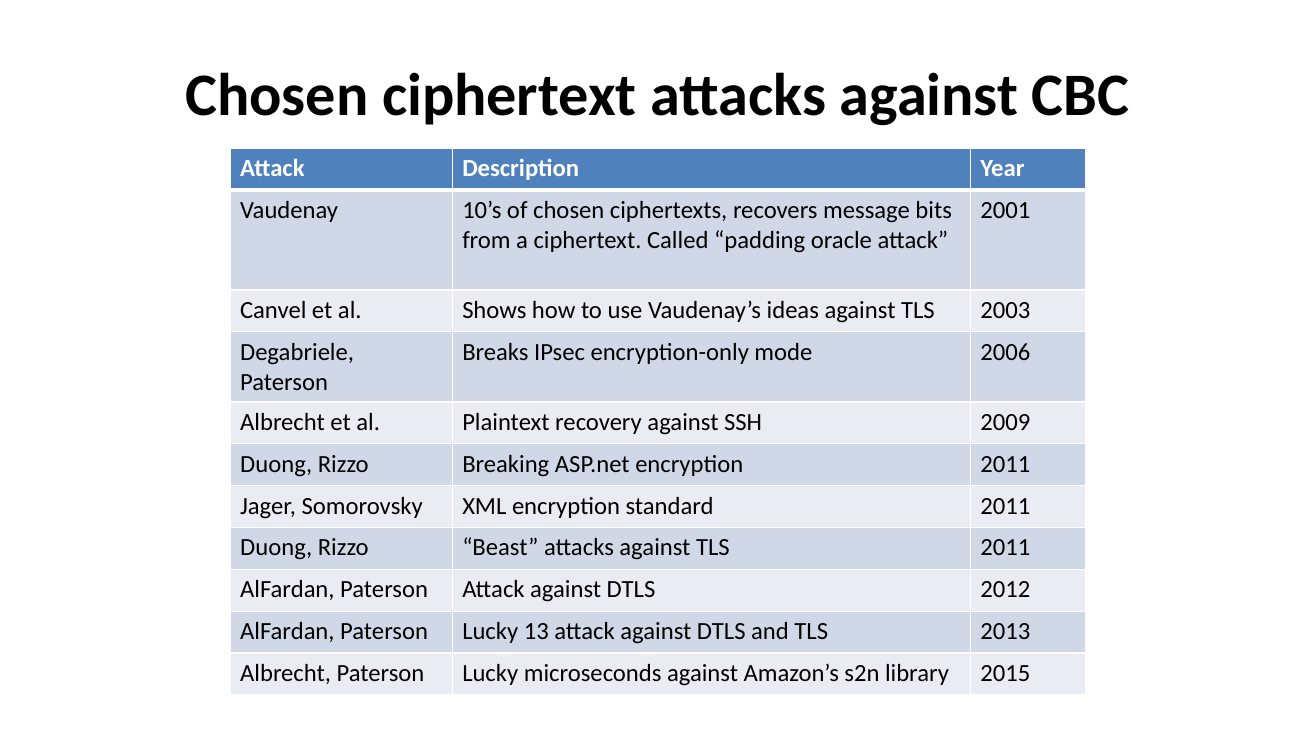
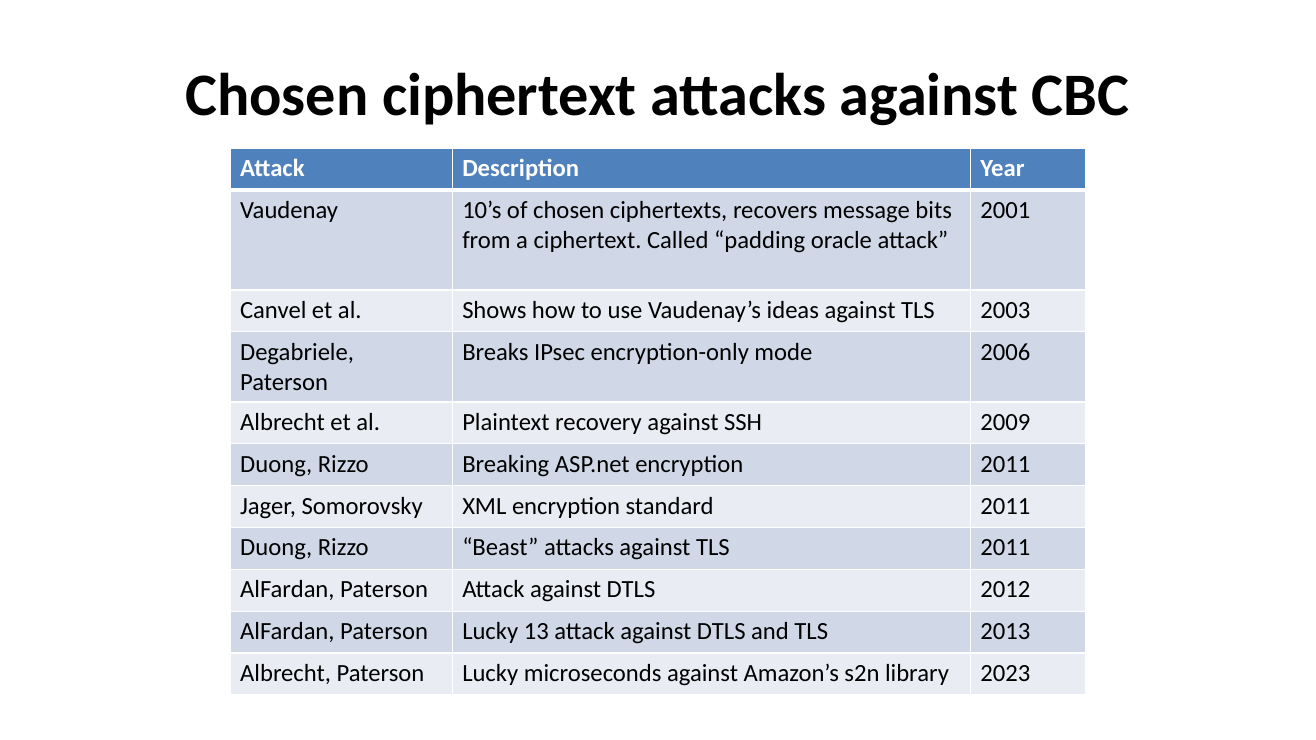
2015: 2015 -> 2023
